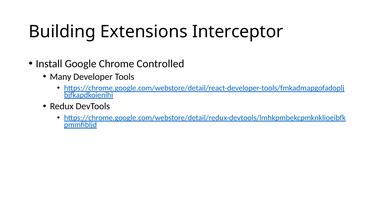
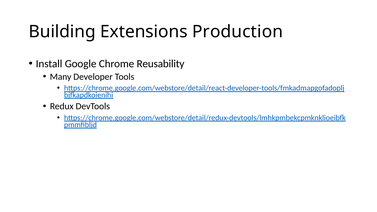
Interceptor: Interceptor -> Production
Controlled: Controlled -> Reusability
